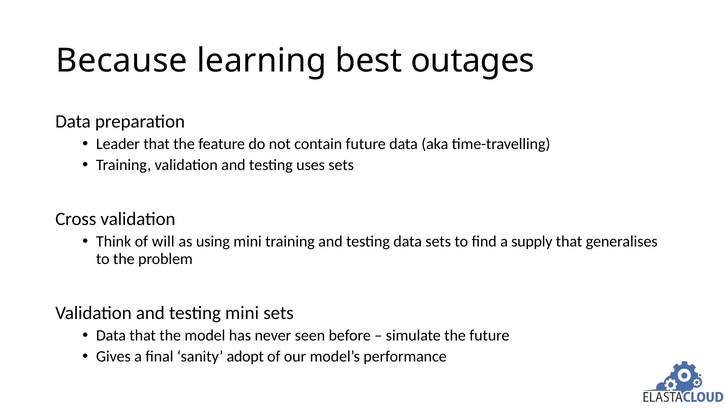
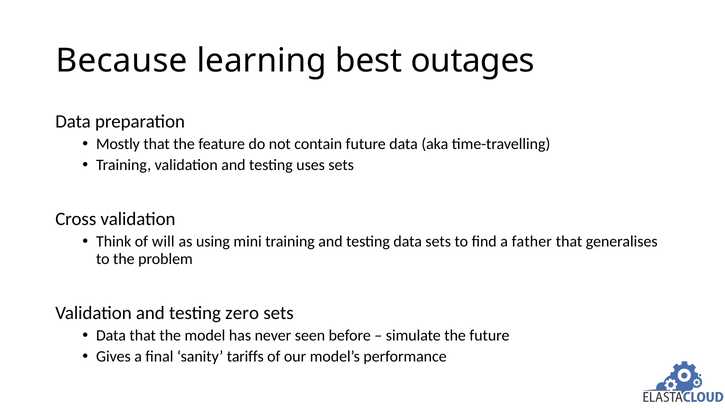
Leader: Leader -> Mostly
supply: supply -> father
testing mini: mini -> zero
adopt: adopt -> tariffs
